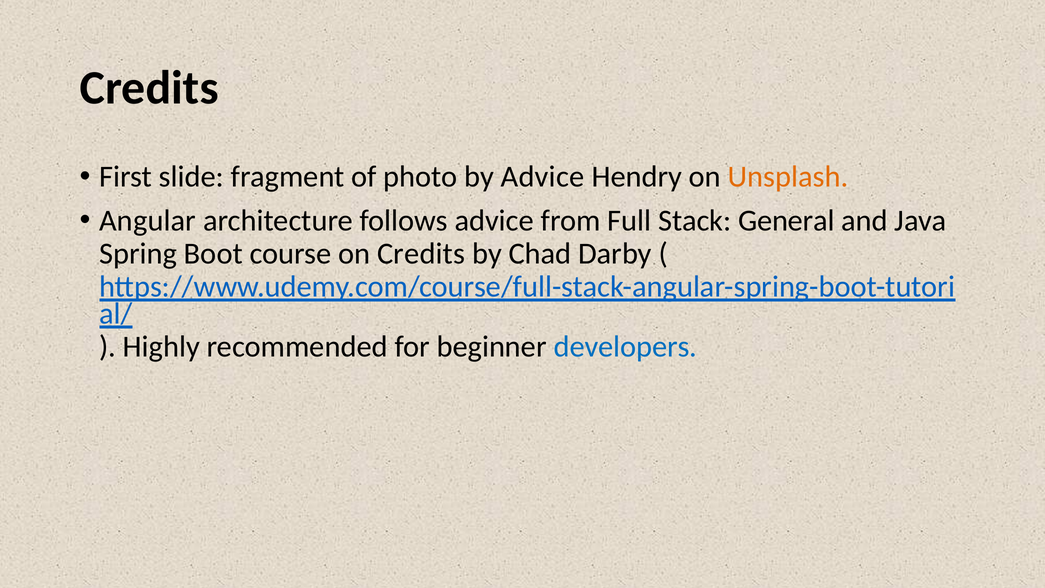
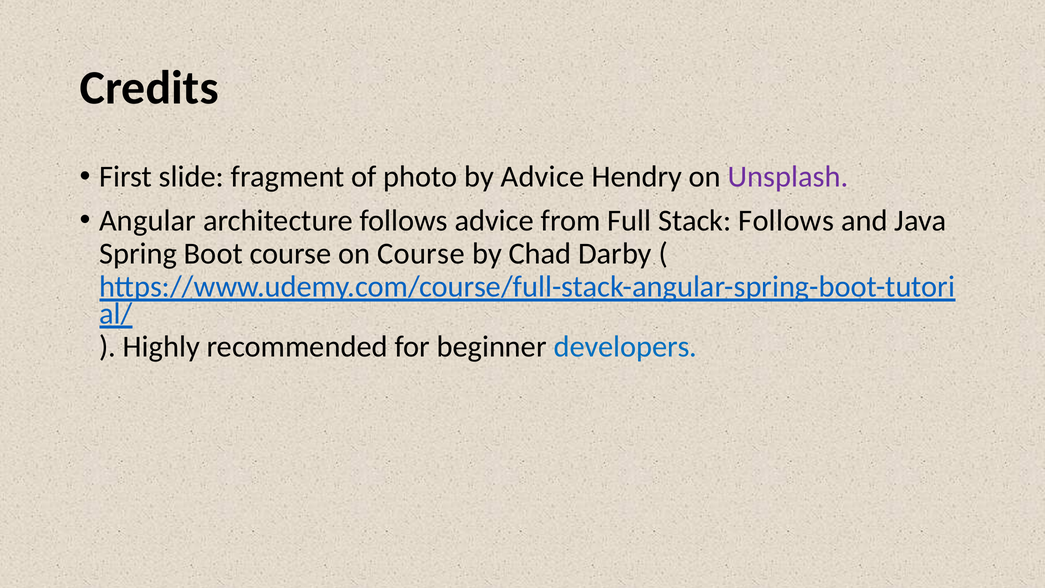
Unsplash colour: orange -> purple
Stack General: General -> Follows
on Credits: Credits -> Course
